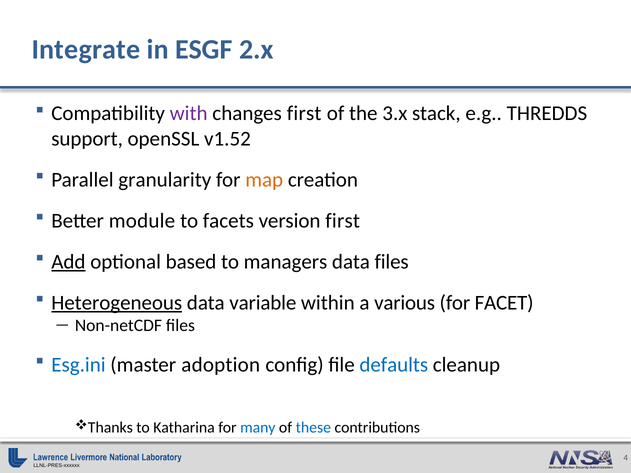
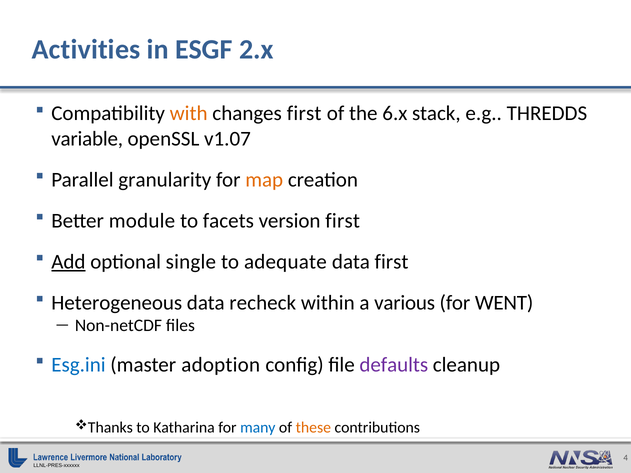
Integrate: Integrate -> Activities
with colour: purple -> orange
3.x: 3.x -> 6.x
support: support -> variable
v1.52: v1.52 -> v1.07
based: based -> single
managers: managers -> adequate
data files: files -> first
Heterogeneous underline: present -> none
variable: variable -> recheck
FACET: FACET -> WENT
defaults colour: blue -> purple
these colour: blue -> orange
